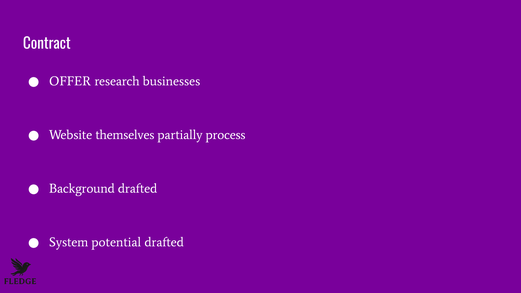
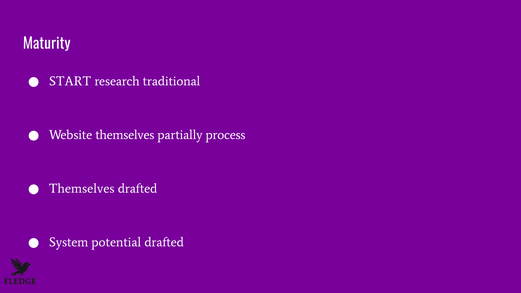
Contract: Contract -> Maturity
OFFER: OFFER -> START
businesses: businesses -> traditional
Background at (82, 189): Background -> Themselves
